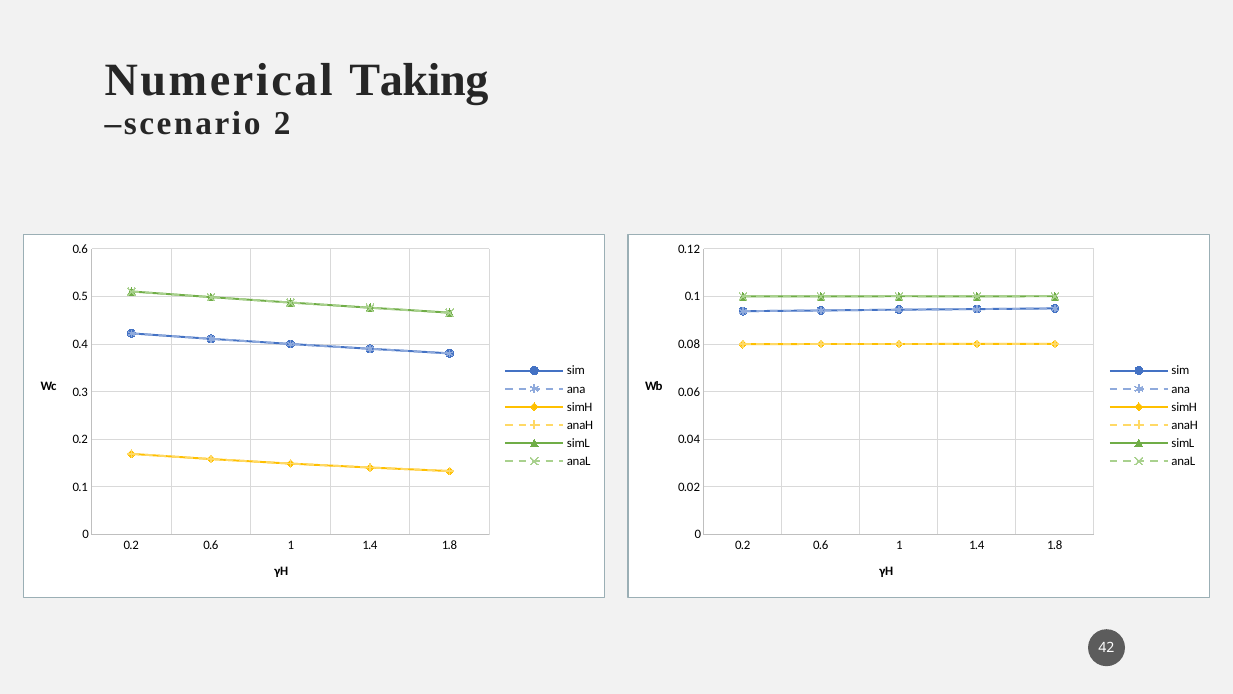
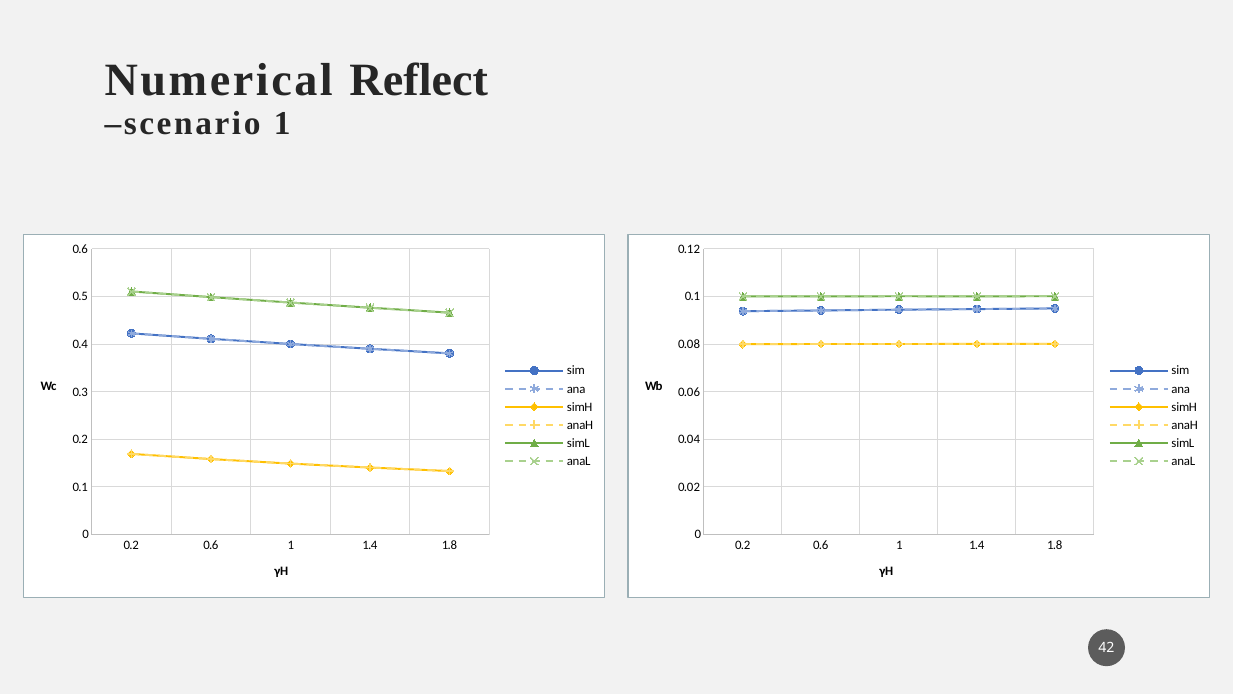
Taking: Taking -> Reflect
scenario 2: 2 -> 1
